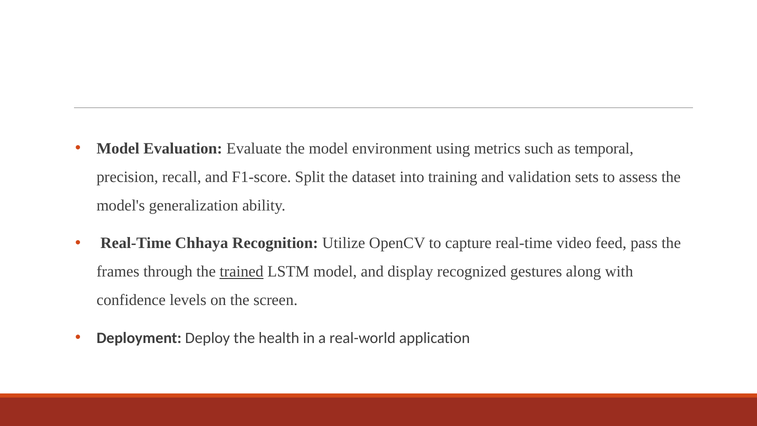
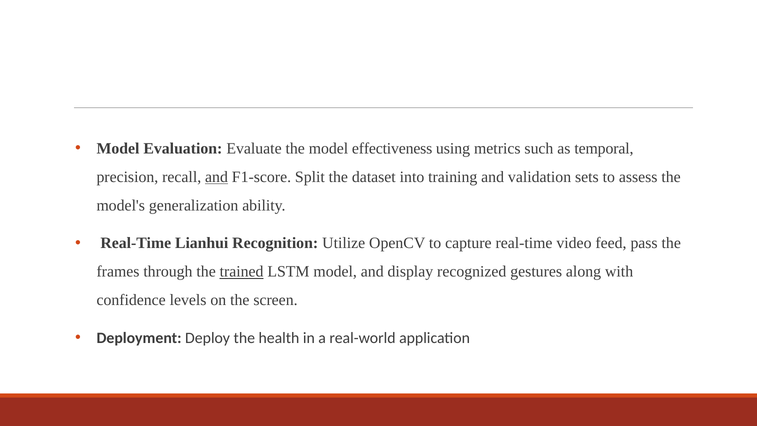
environment: environment -> effectiveness
and at (216, 177) underline: none -> present
Chhaya: Chhaya -> Lianhui
